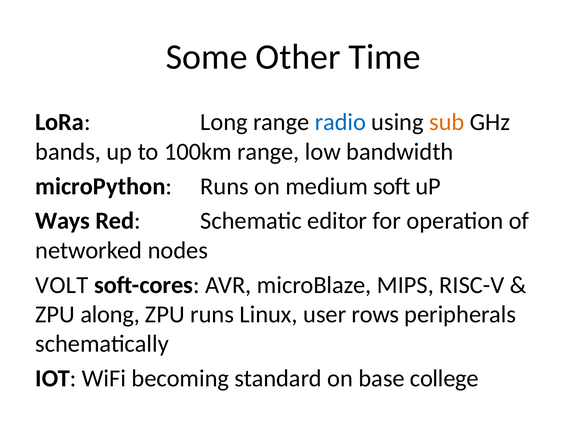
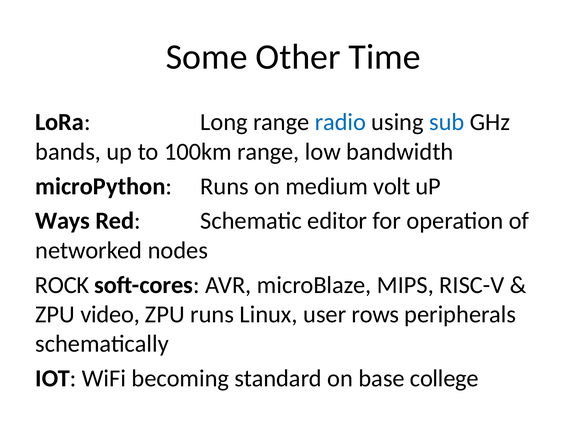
sub colour: orange -> blue
soft: soft -> volt
VOLT: VOLT -> ROCK
along: along -> video
